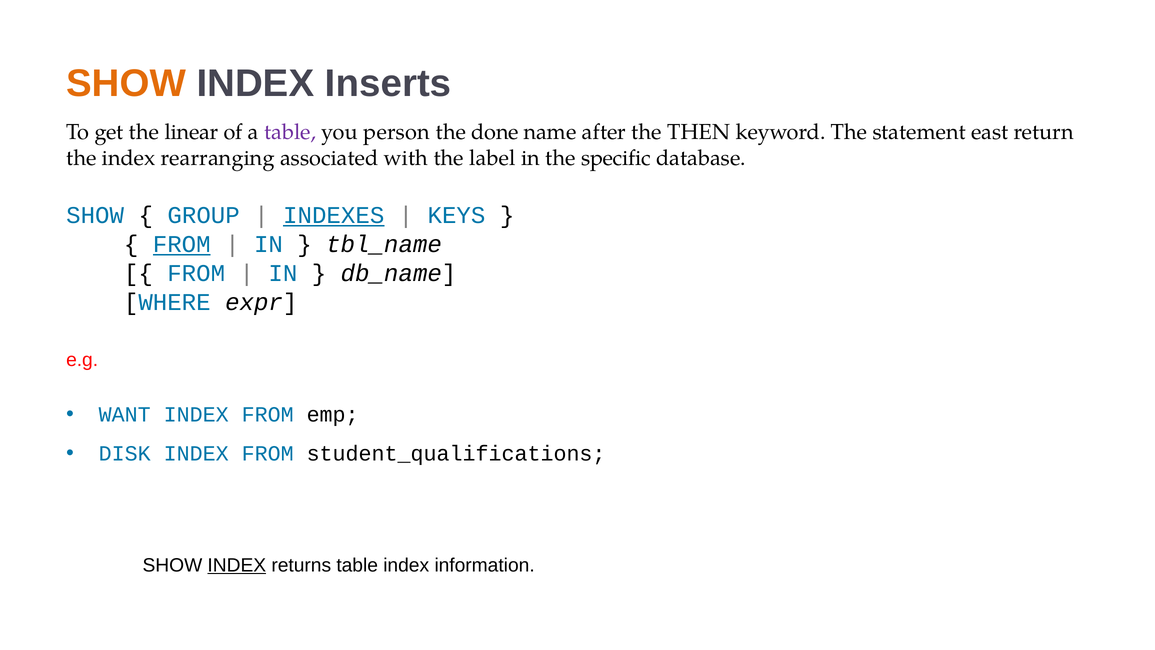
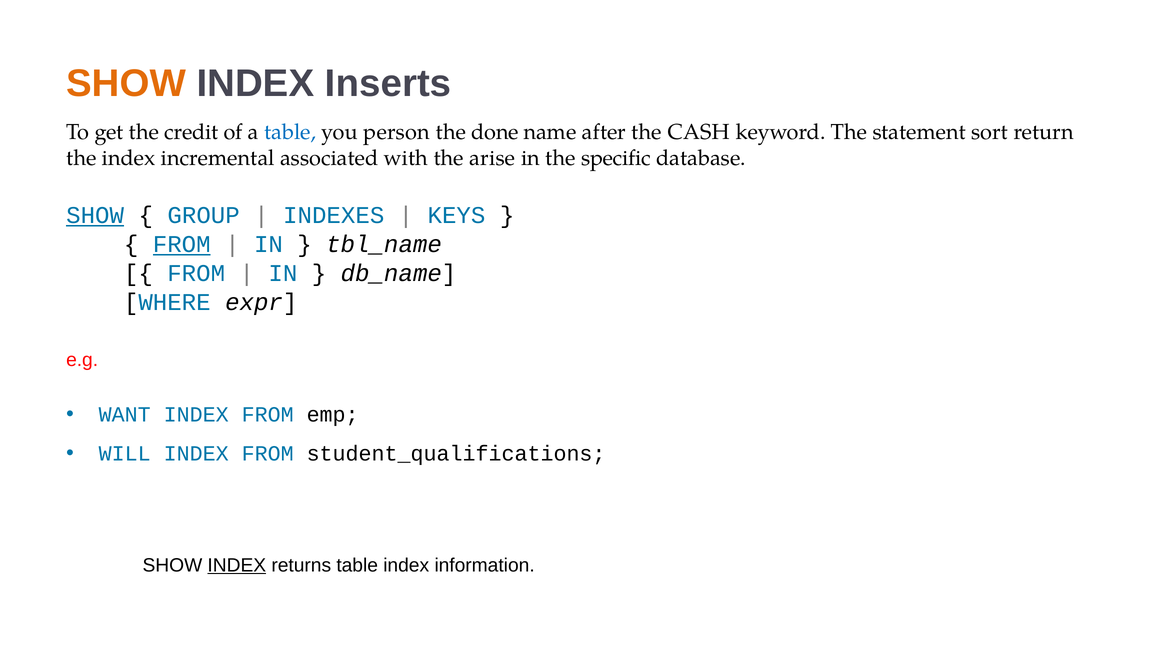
linear: linear -> credit
table at (290, 132) colour: purple -> blue
THEN: THEN -> CASH
east: east -> sort
rearranging: rearranging -> incremental
label: label -> arise
SHOW at (95, 215) underline: none -> present
INDEXES underline: present -> none
DISK: DISK -> WILL
